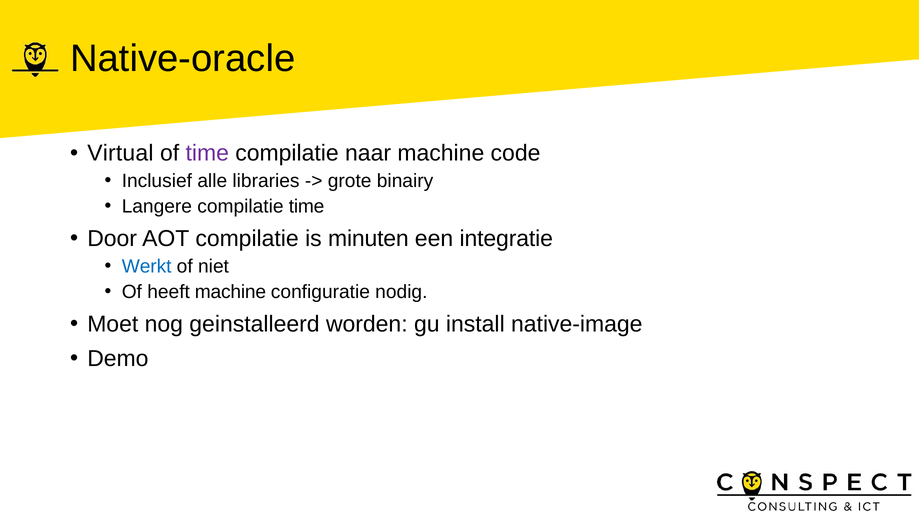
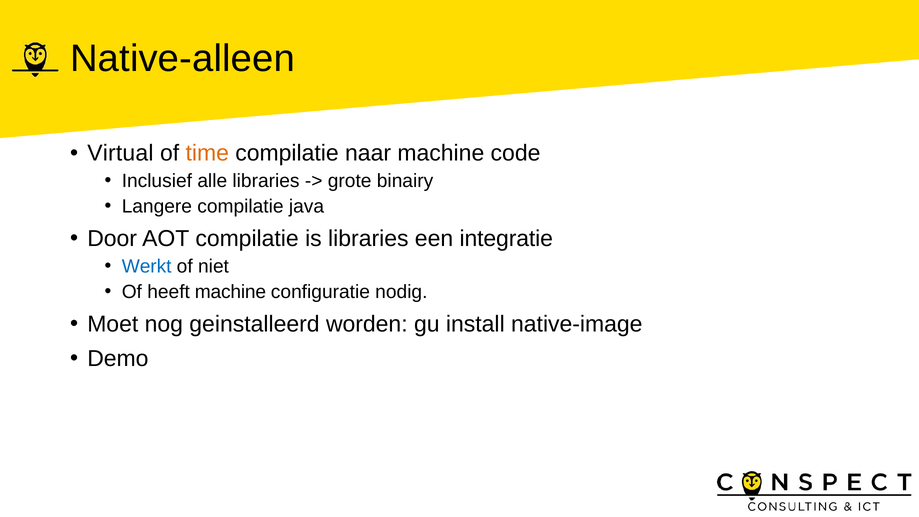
Native-oracle: Native-oracle -> Native-alleen
time at (207, 153) colour: purple -> orange
compilatie time: time -> java
is minuten: minuten -> libraries
